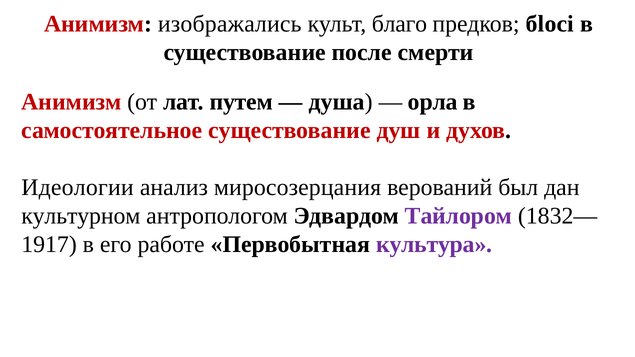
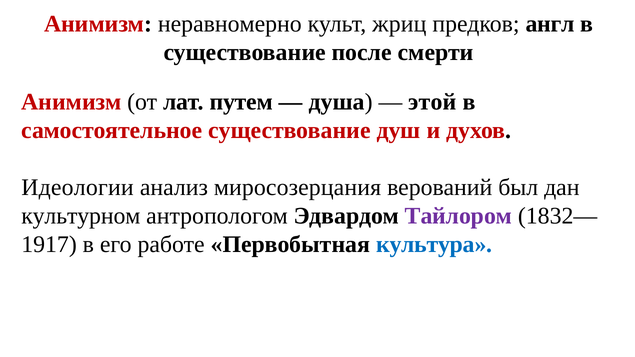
изображались: изображались -> неравномерно
благо: благо -> жриц
бloci: бloci -> англ
орла: орла -> этой
культура colour: purple -> blue
